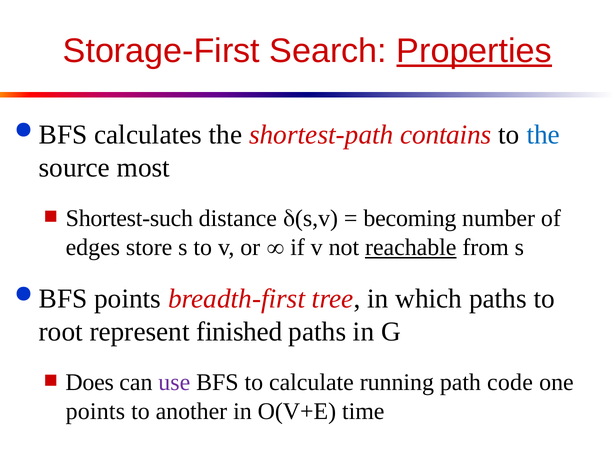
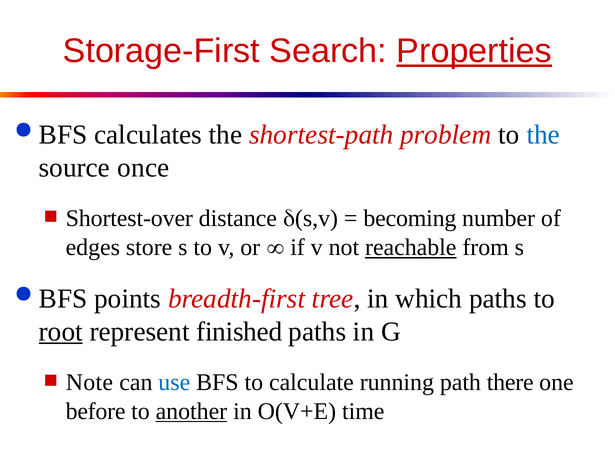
contains: contains -> problem
most: most -> once
Shortest-such: Shortest-such -> Shortest-over
root underline: none -> present
Does: Does -> Note
use colour: purple -> blue
code: code -> there
points at (95, 411): points -> before
another underline: none -> present
